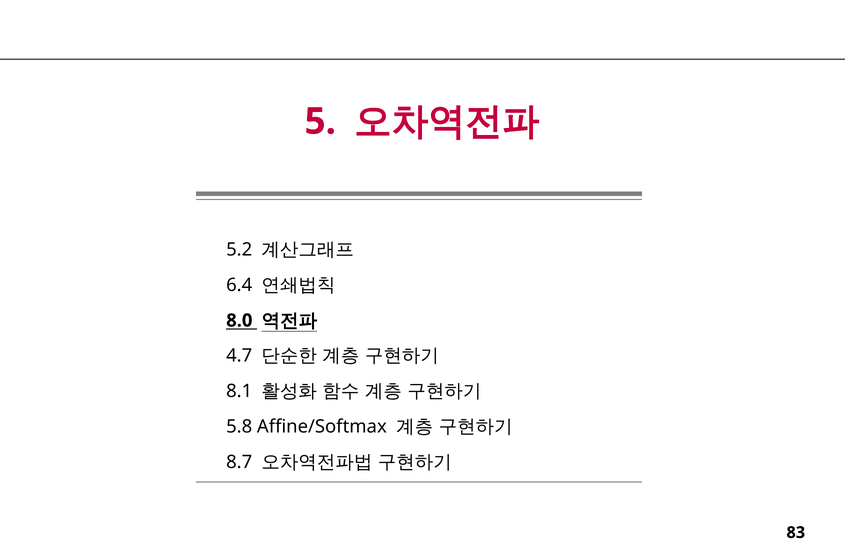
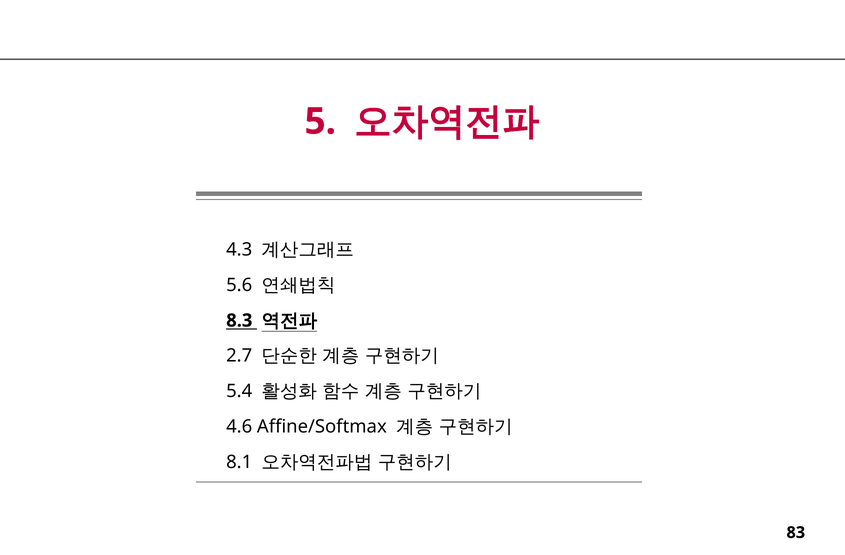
5.2: 5.2 -> 4.3
6.4: 6.4 -> 5.6
8.0: 8.0 -> 8.3
4.7: 4.7 -> 2.7
8.1: 8.1 -> 5.4
5.8: 5.8 -> 4.6
8.7: 8.7 -> 8.1
